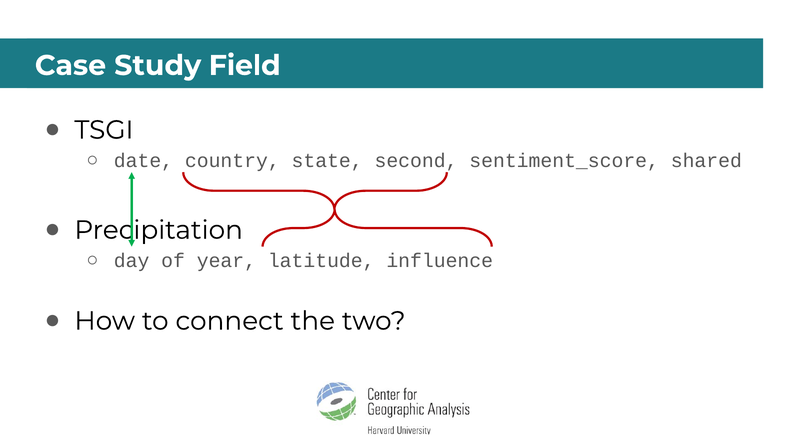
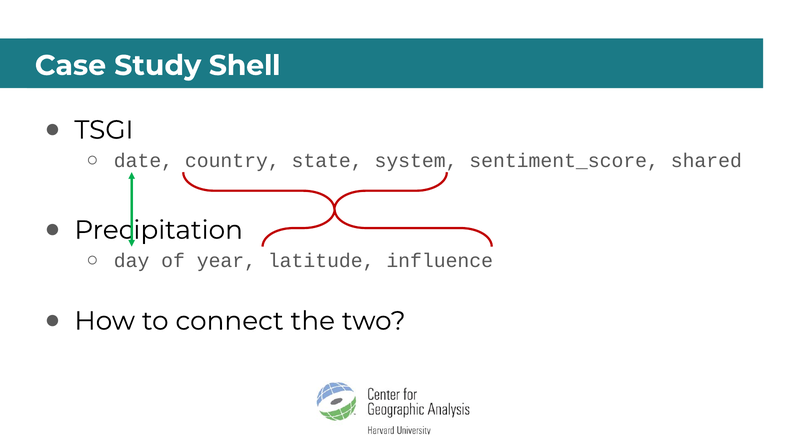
Field: Field -> Shell
second: second -> system
